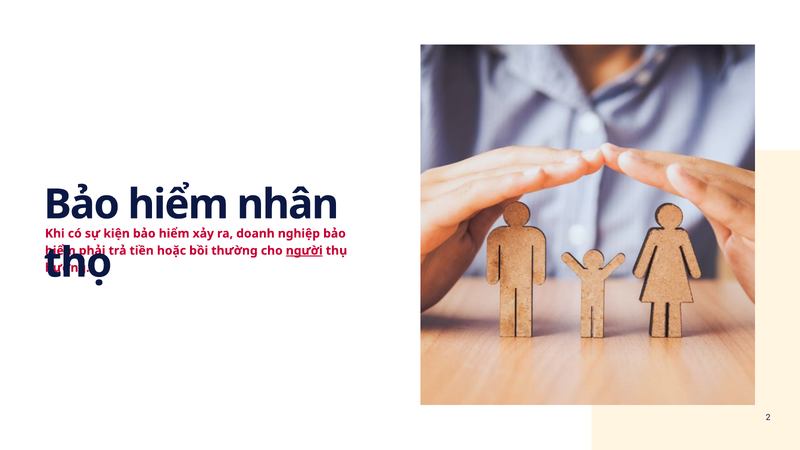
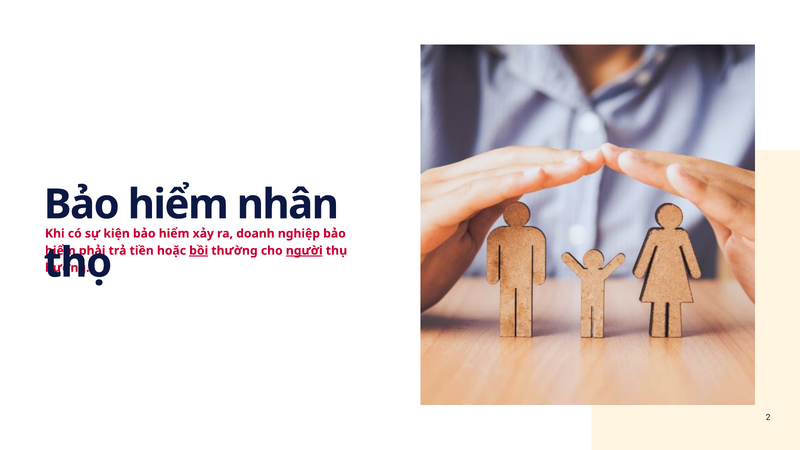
bồi underline: none -> present
